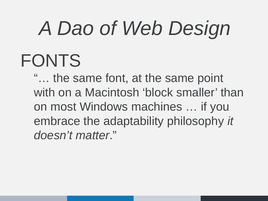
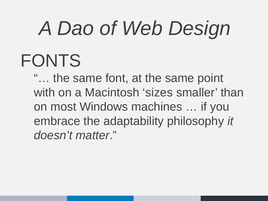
block: block -> sizes
